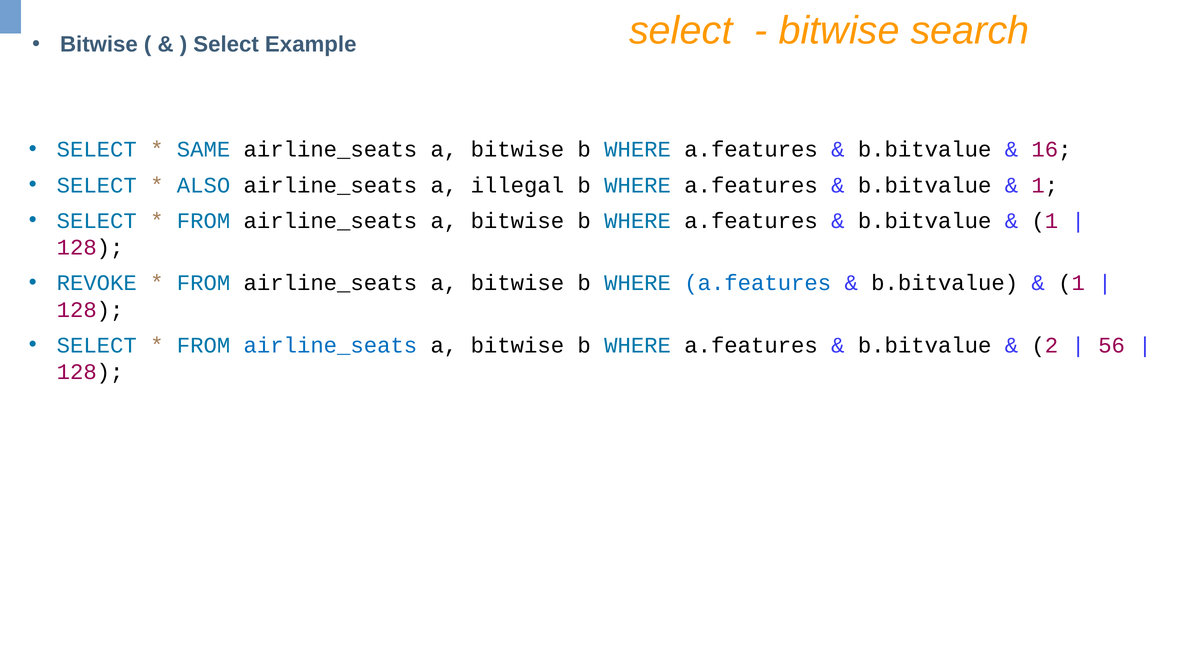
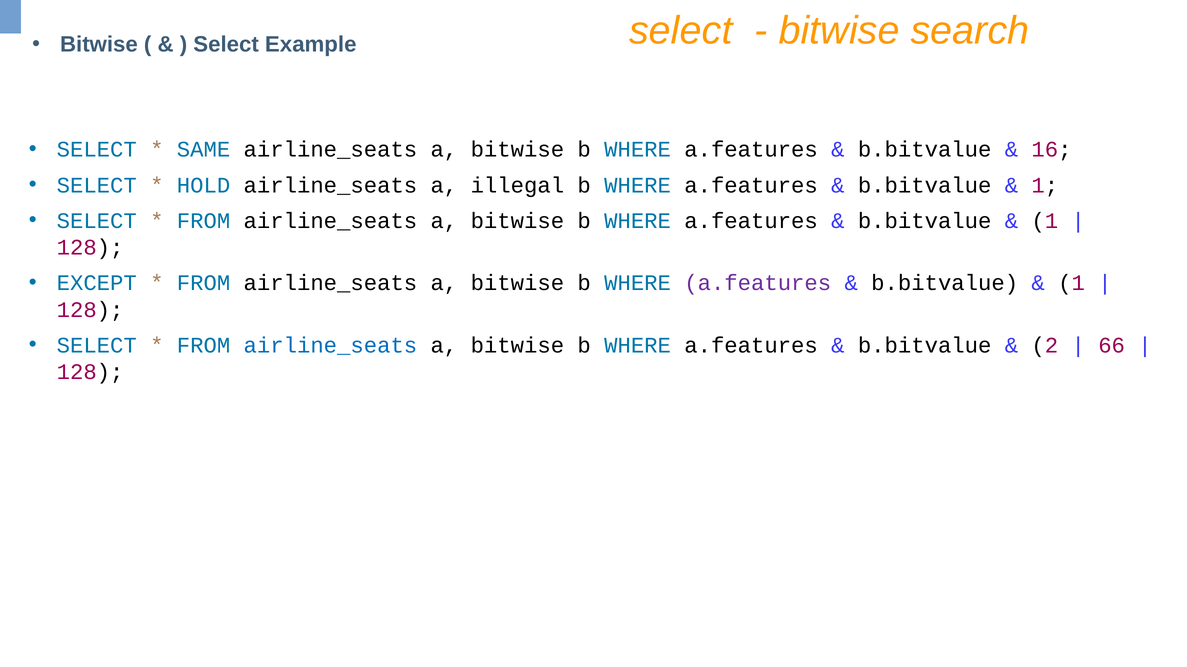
ALSO: ALSO -> HOLD
REVOKE: REVOKE -> EXCEPT
a.features at (758, 283) colour: blue -> purple
56: 56 -> 66
